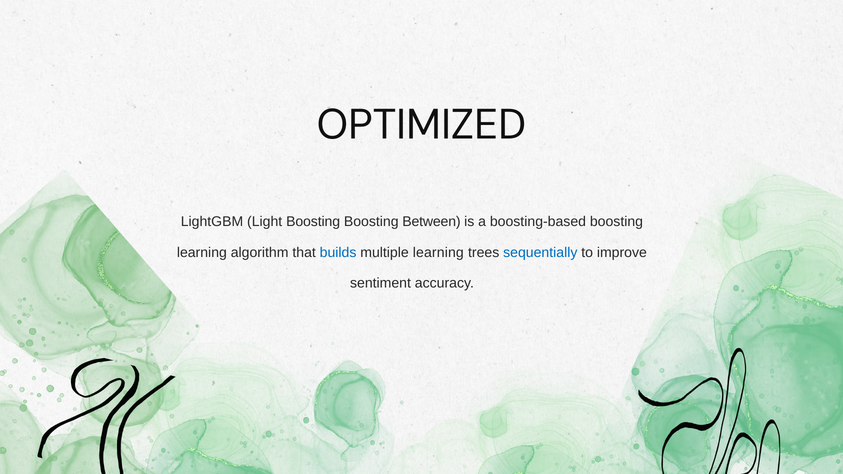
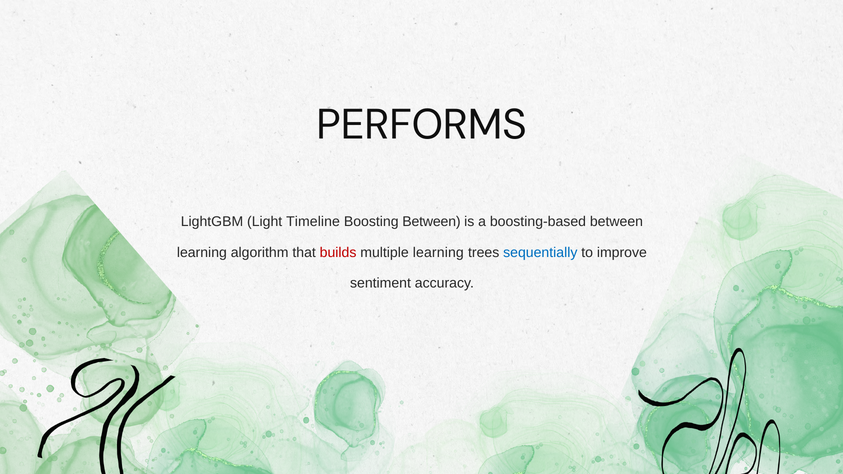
OPTIMIZED: OPTIMIZED -> PERFORMS
Light Boosting: Boosting -> Timeline
boosting-based boosting: boosting -> between
builds colour: blue -> red
